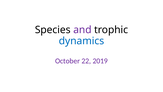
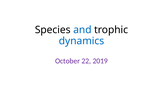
and colour: purple -> blue
